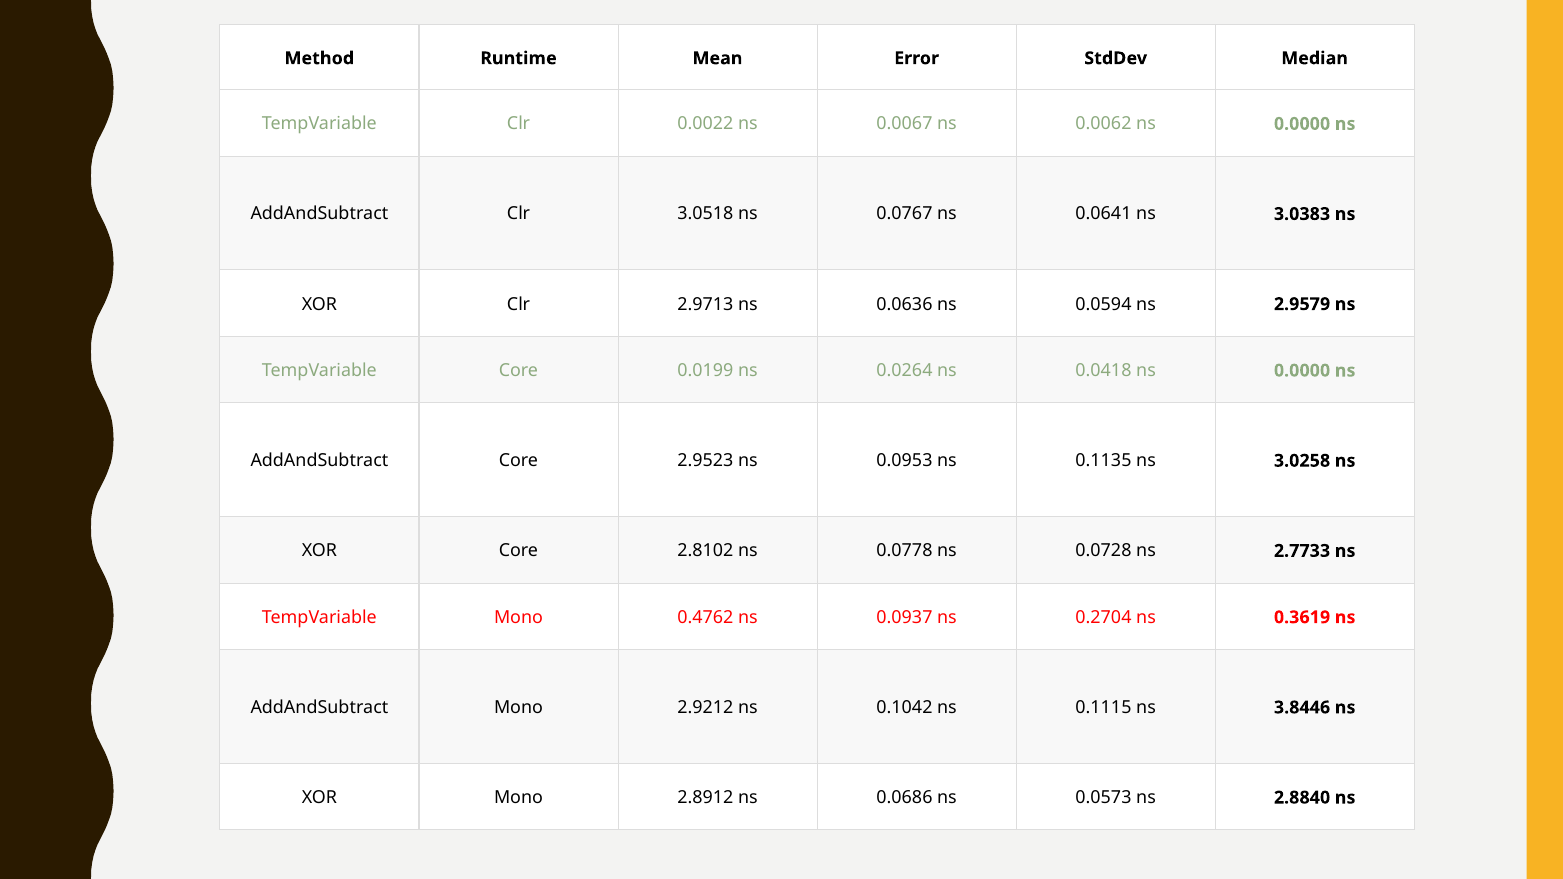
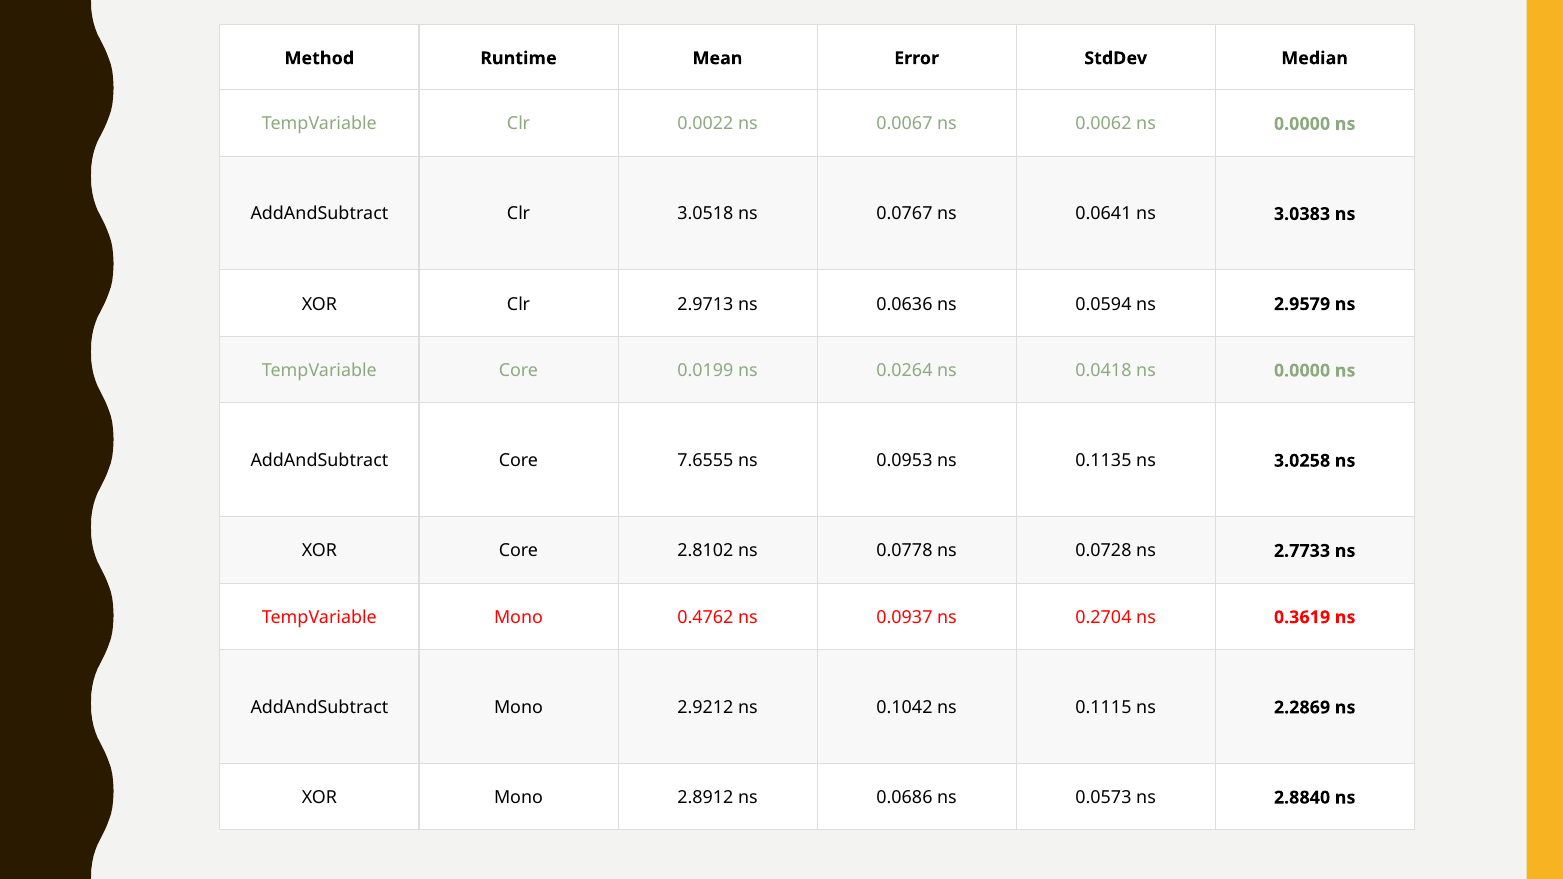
2.9523: 2.9523 -> 7.6555
3.8446: 3.8446 -> 2.2869
